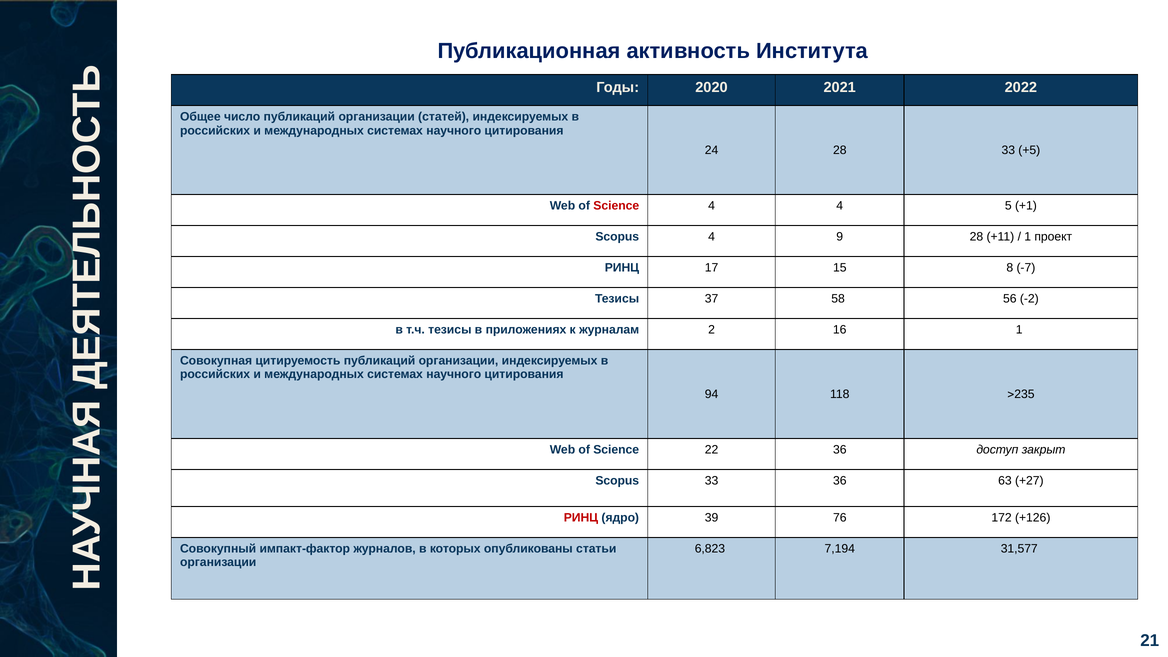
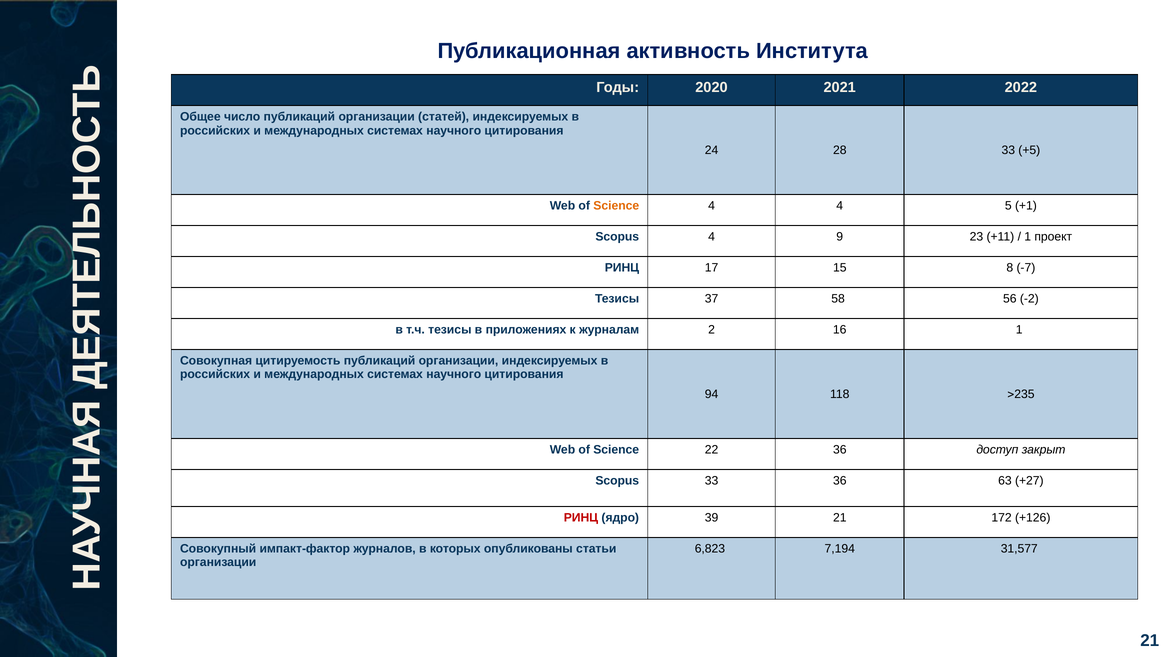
Science at (616, 206) colour: red -> orange
9 28: 28 -> 23
39 76: 76 -> 21
